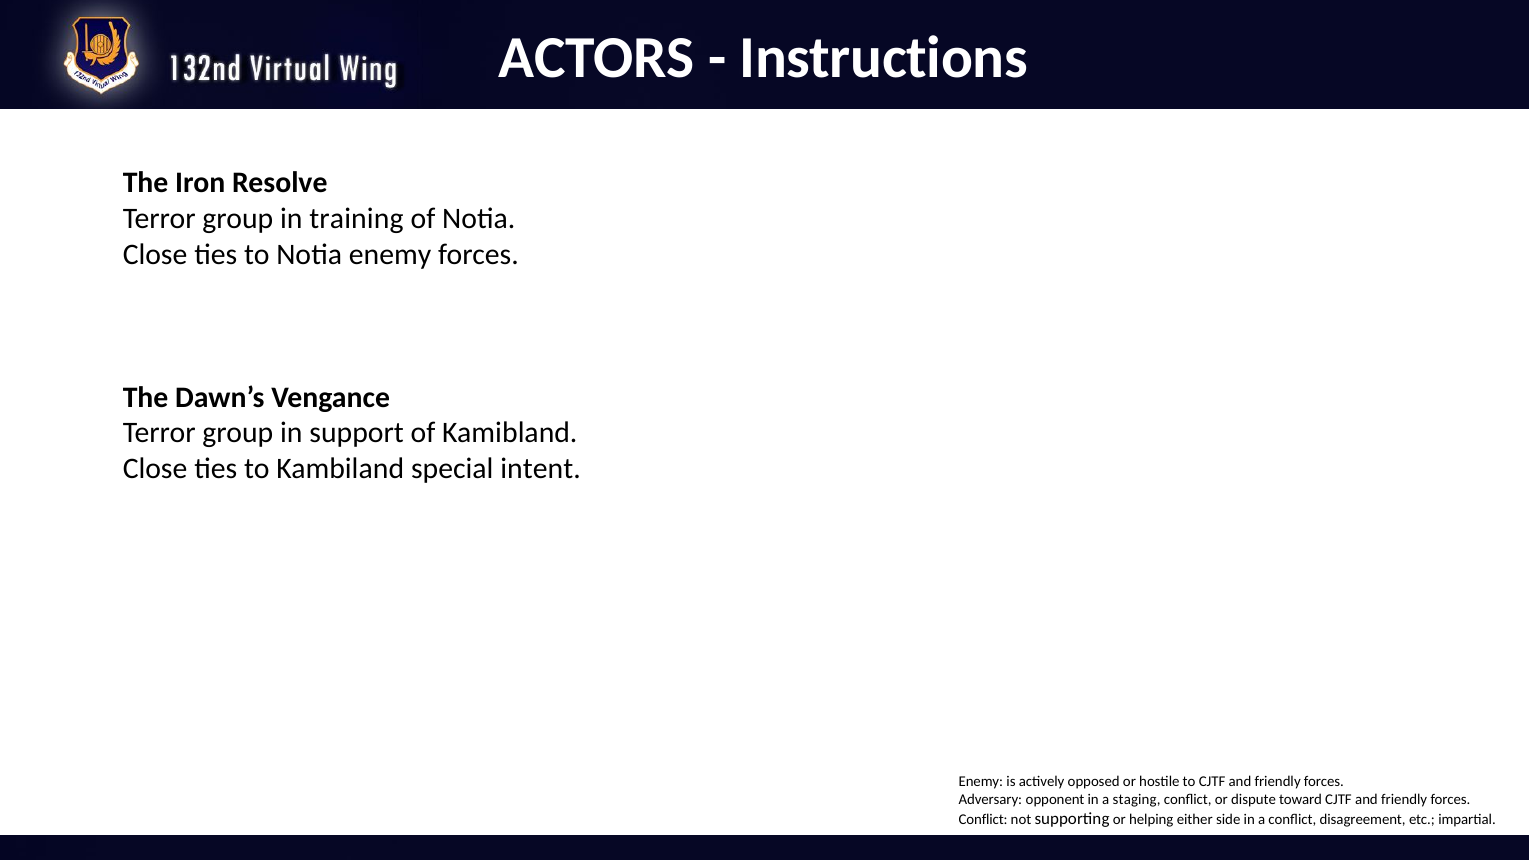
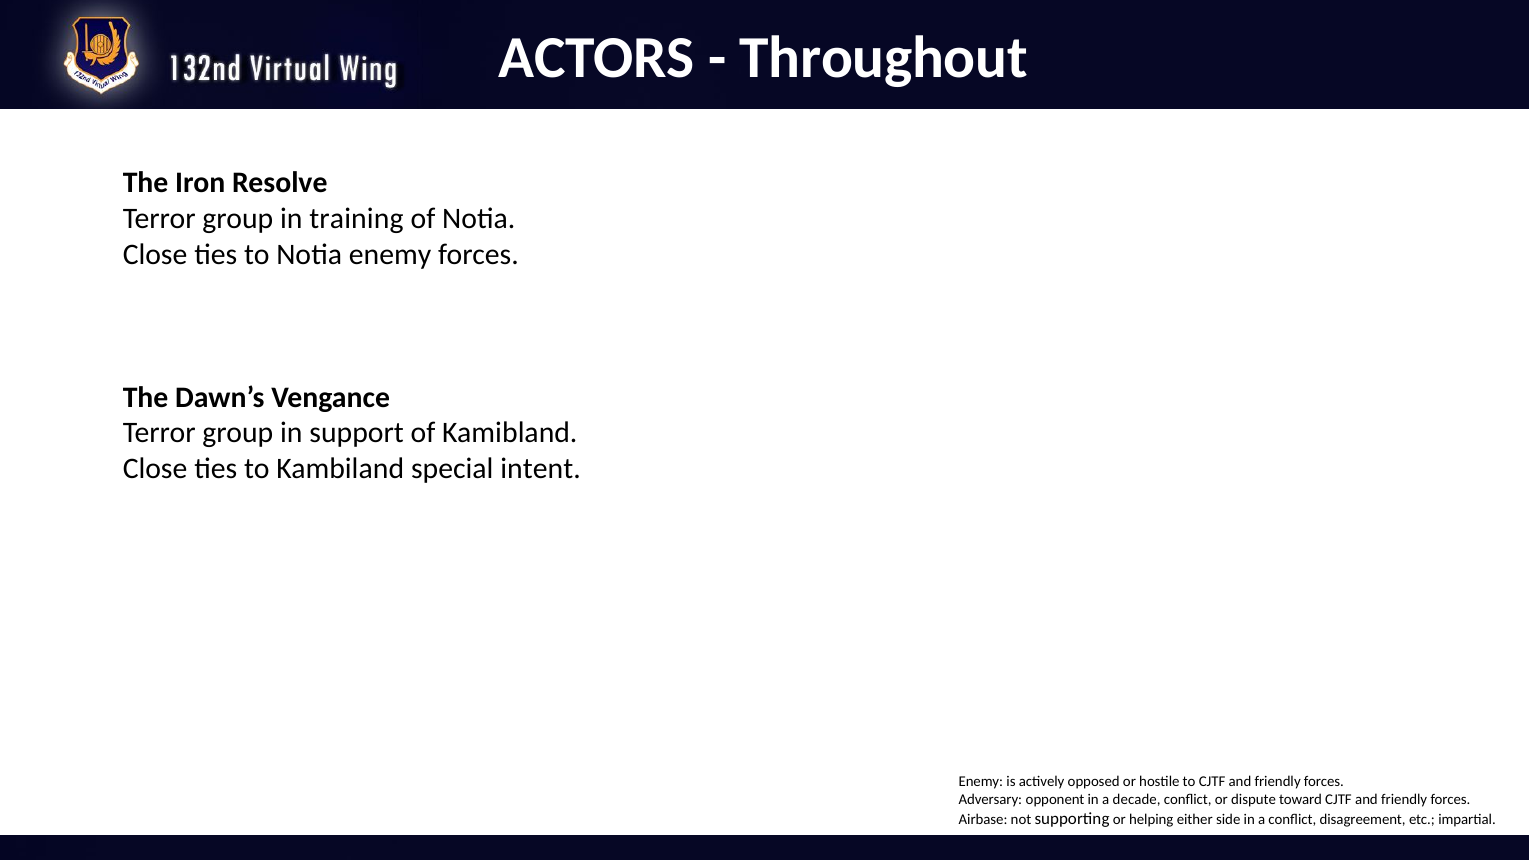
Instructions: Instructions -> Throughout
staging: staging -> decade
Conflict at (983, 820): Conflict -> Airbase
